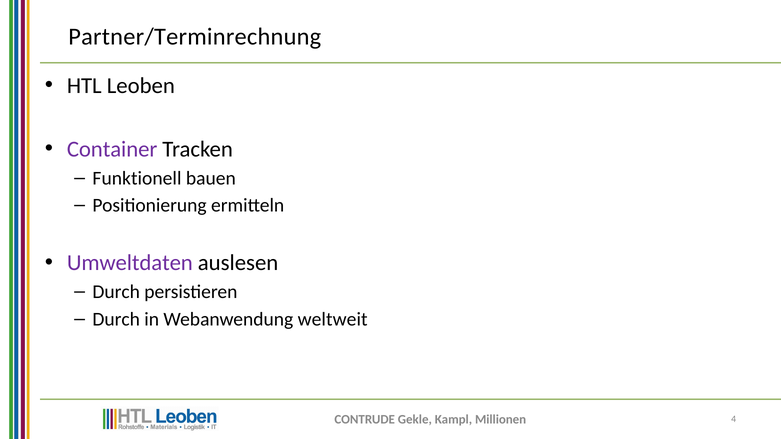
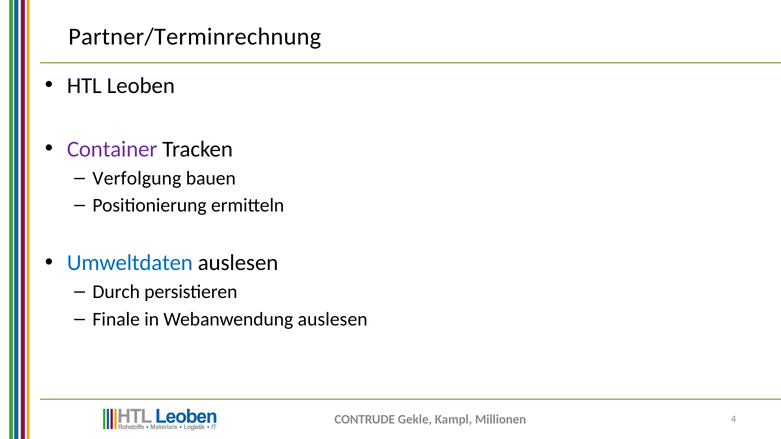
Funktionell: Funktionell -> Verfolgung
Umweltdaten colour: purple -> blue
Durch at (116, 319): Durch -> Finale
Webanwendung weltweit: weltweit -> auslesen
